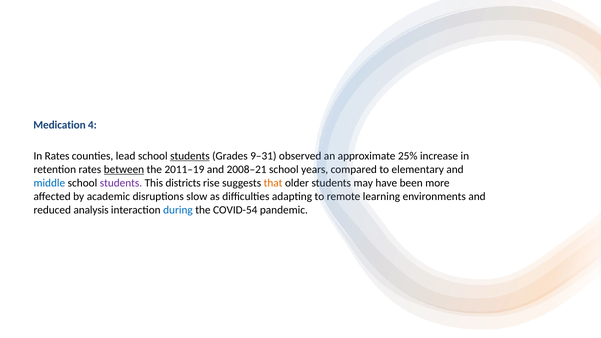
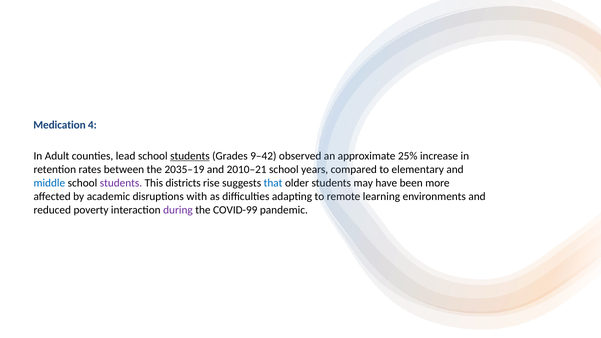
In Rates: Rates -> Adult
9–31: 9–31 -> 9–42
between underline: present -> none
2011–19: 2011–19 -> 2035–19
2008–21: 2008–21 -> 2010–21
that colour: orange -> blue
slow: slow -> with
analysis: analysis -> poverty
during colour: blue -> purple
COVID-54: COVID-54 -> COVID-99
